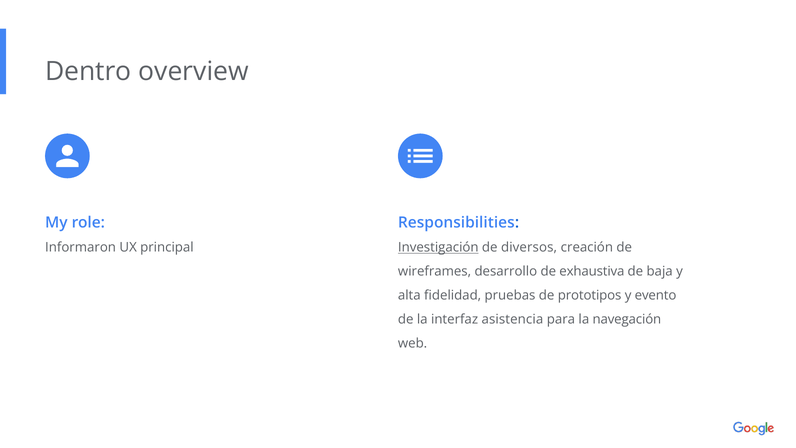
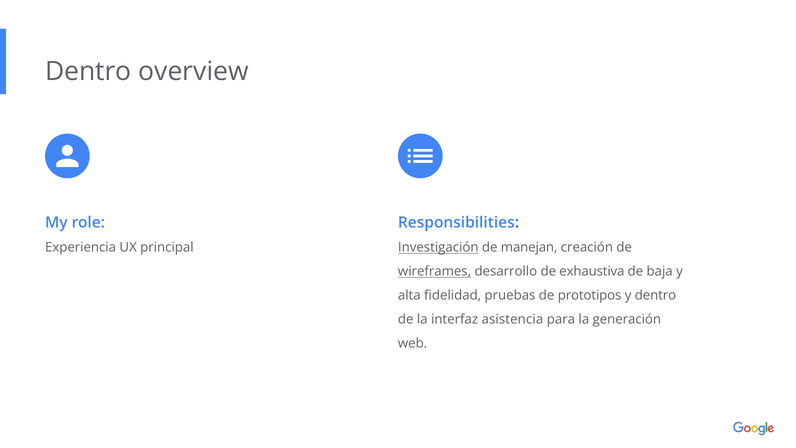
Informaron: Informaron -> Experiencia
diversos: diversos -> manejan
wireframes underline: none -> present
y evento: evento -> dentro
navegación: navegación -> generación
